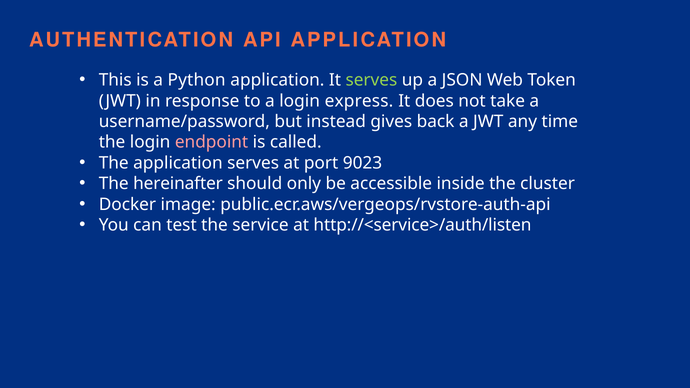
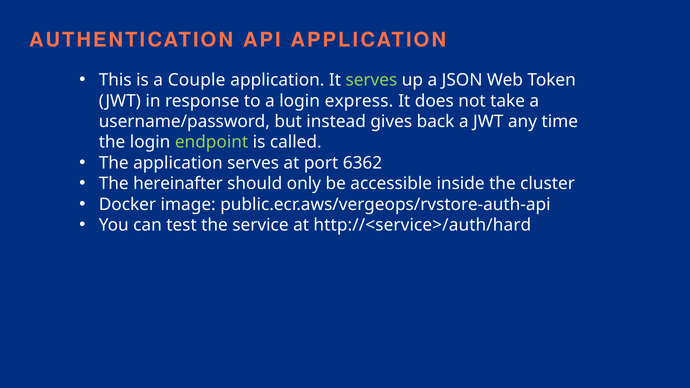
Python: Python -> Couple
endpoint colour: pink -> light green
9023: 9023 -> 6362
http://<service>/auth/listen: http://<service>/auth/listen -> http://<service>/auth/hard
